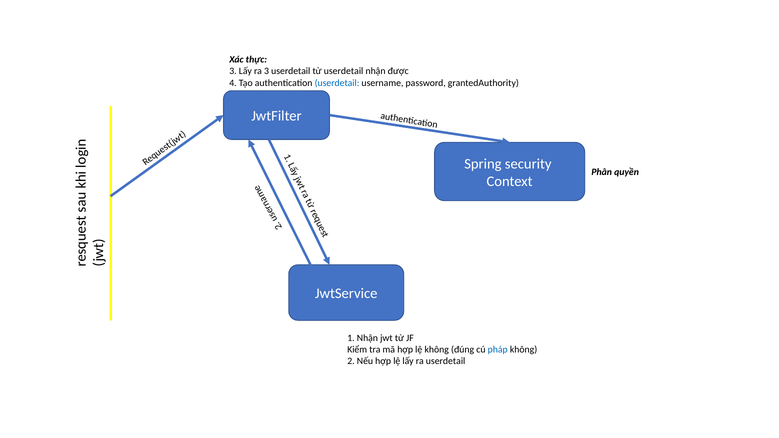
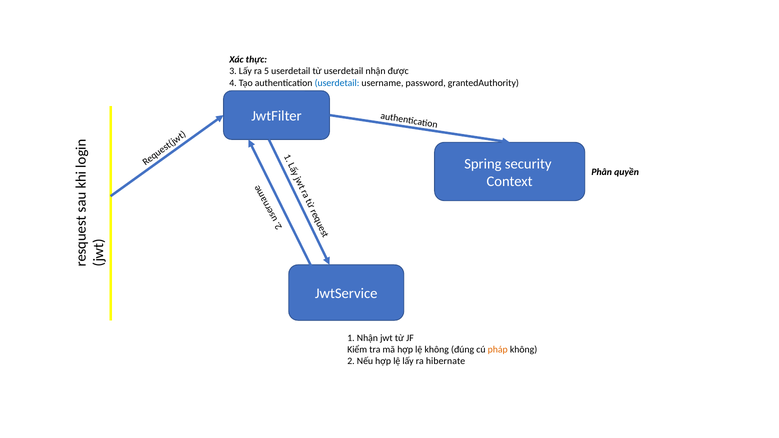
ra 3: 3 -> 5
pháp colour: blue -> orange
ra userdetail: userdetail -> hibernate
